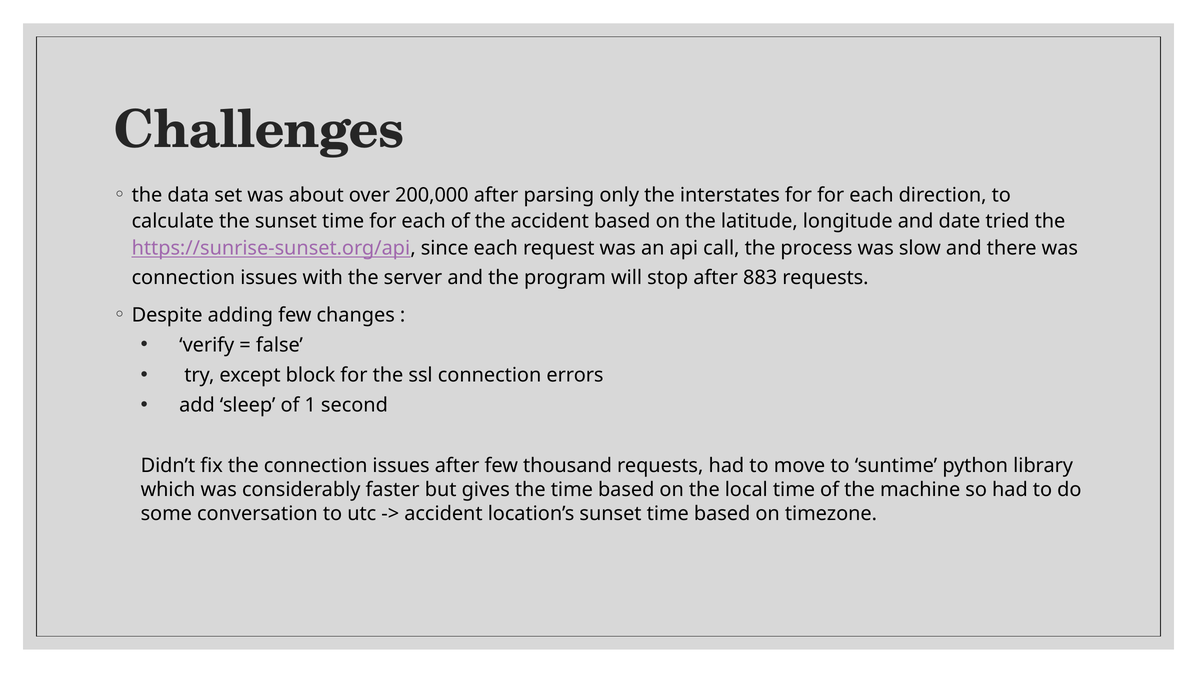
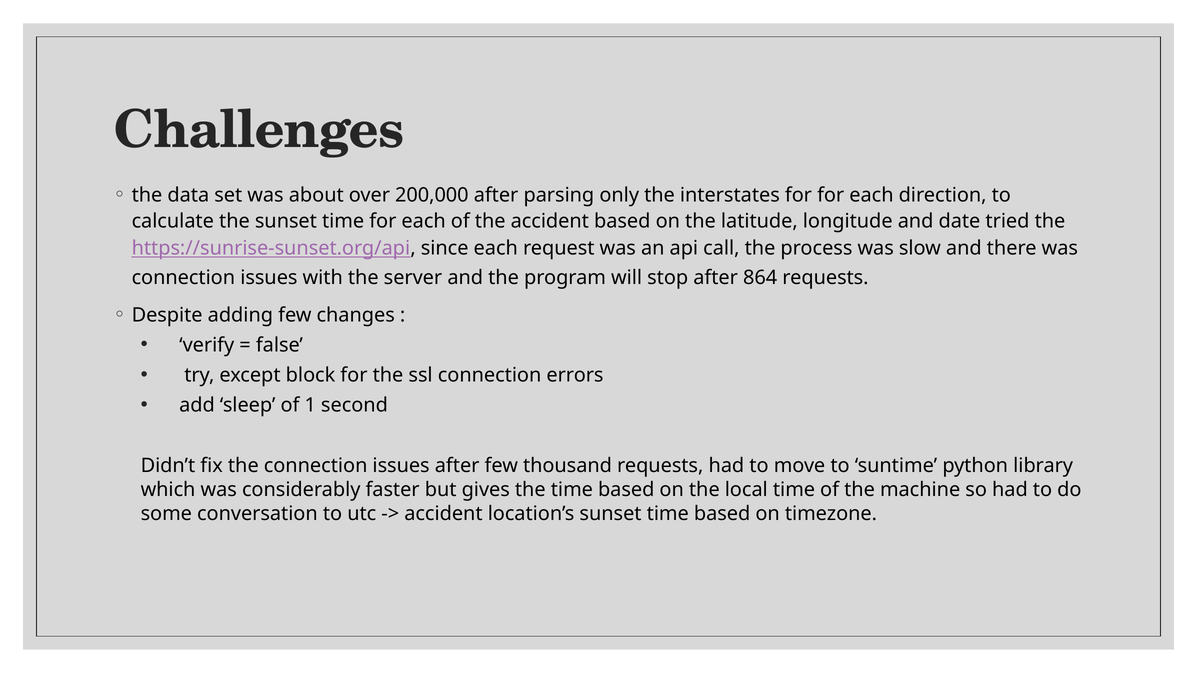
883: 883 -> 864
